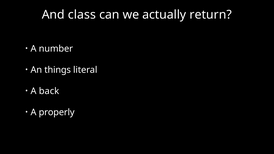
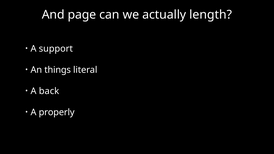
class: class -> page
return: return -> length
number: number -> support
